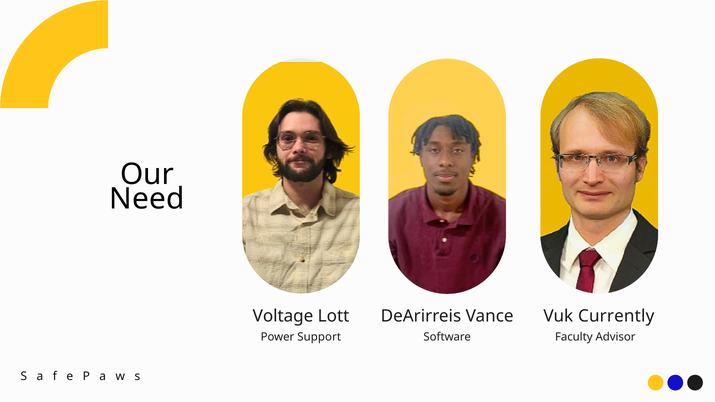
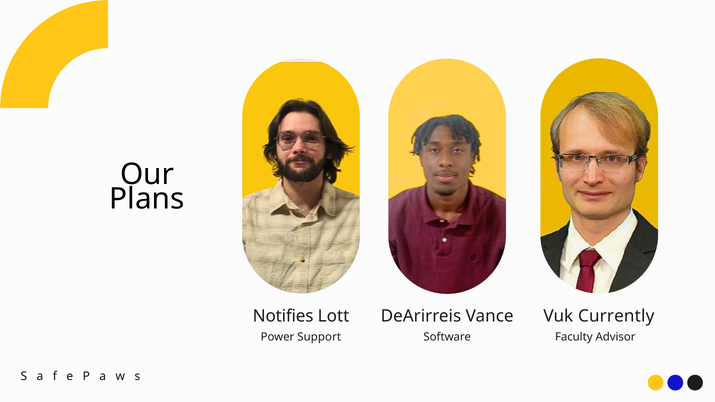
Need: Need -> Plans
Voltage: Voltage -> Notifies
